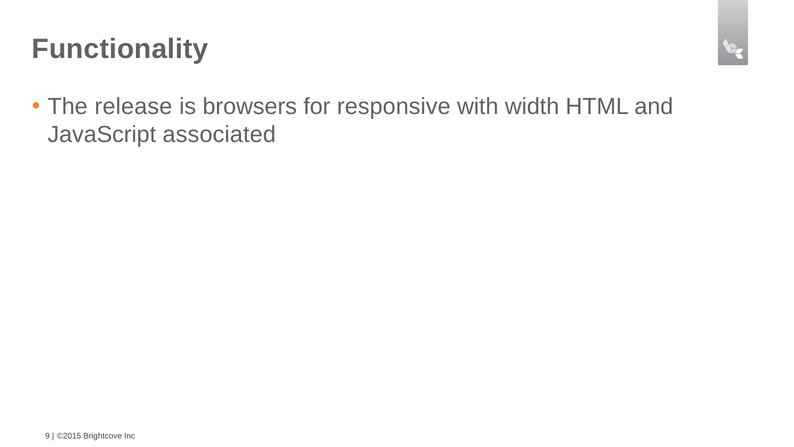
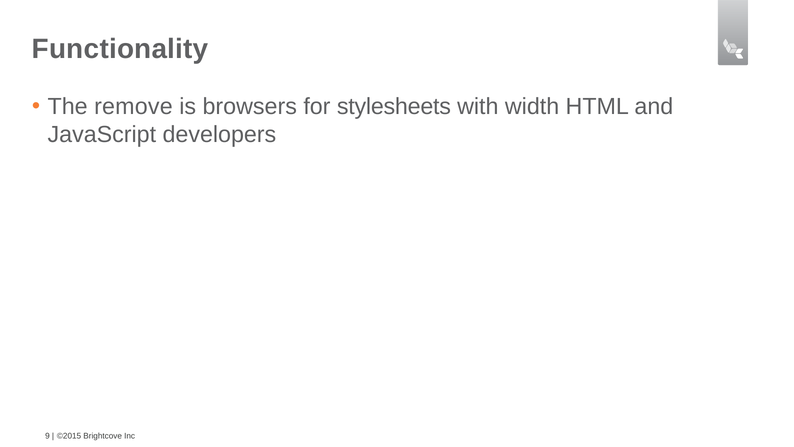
release: release -> remove
responsive: responsive -> stylesheets
associated: associated -> developers
